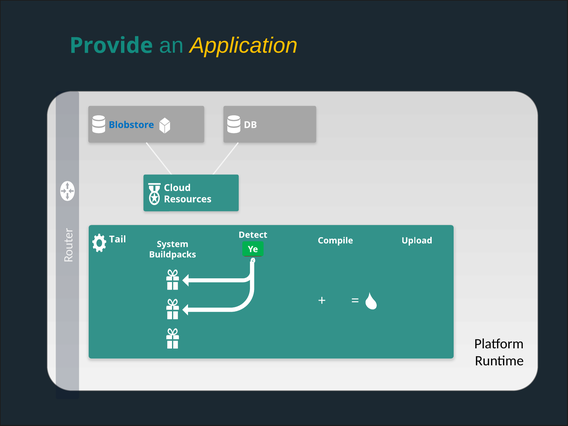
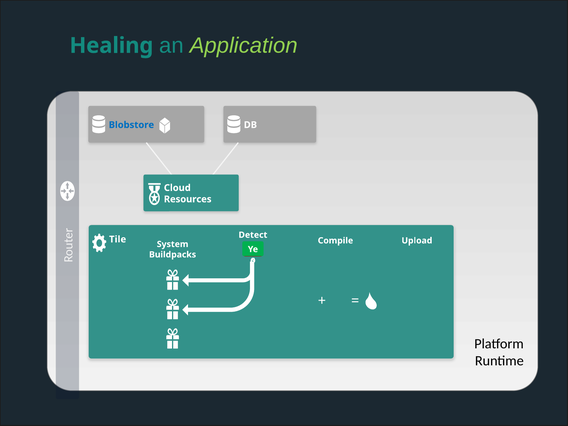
Provide: Provide -> Healing
Application colour: yellow -> light green
Tail: Tail -> Tile
